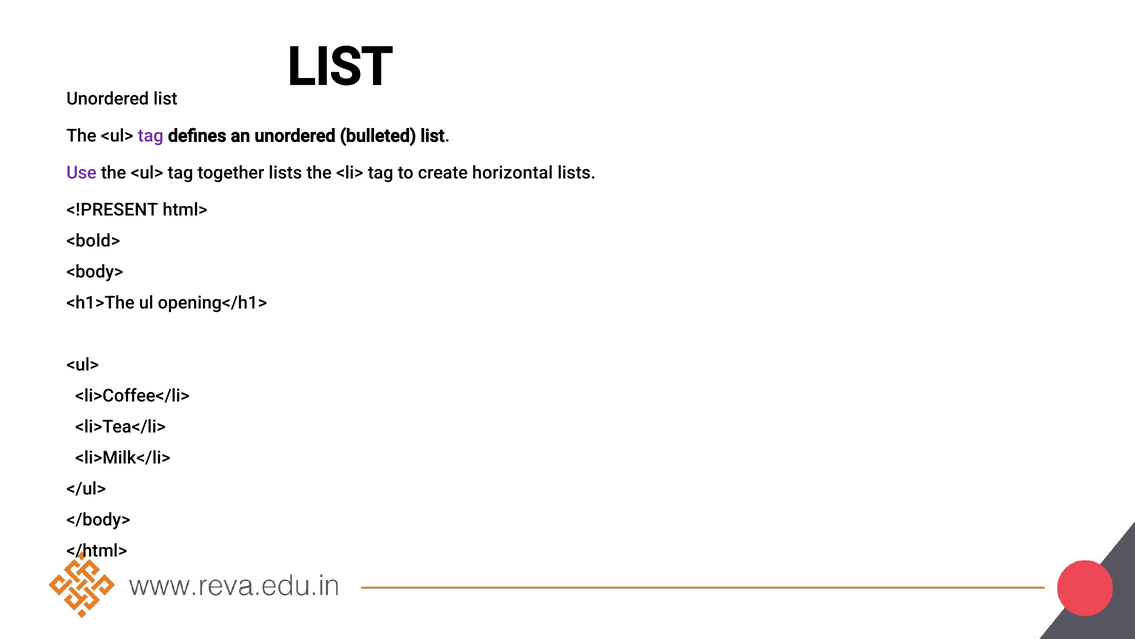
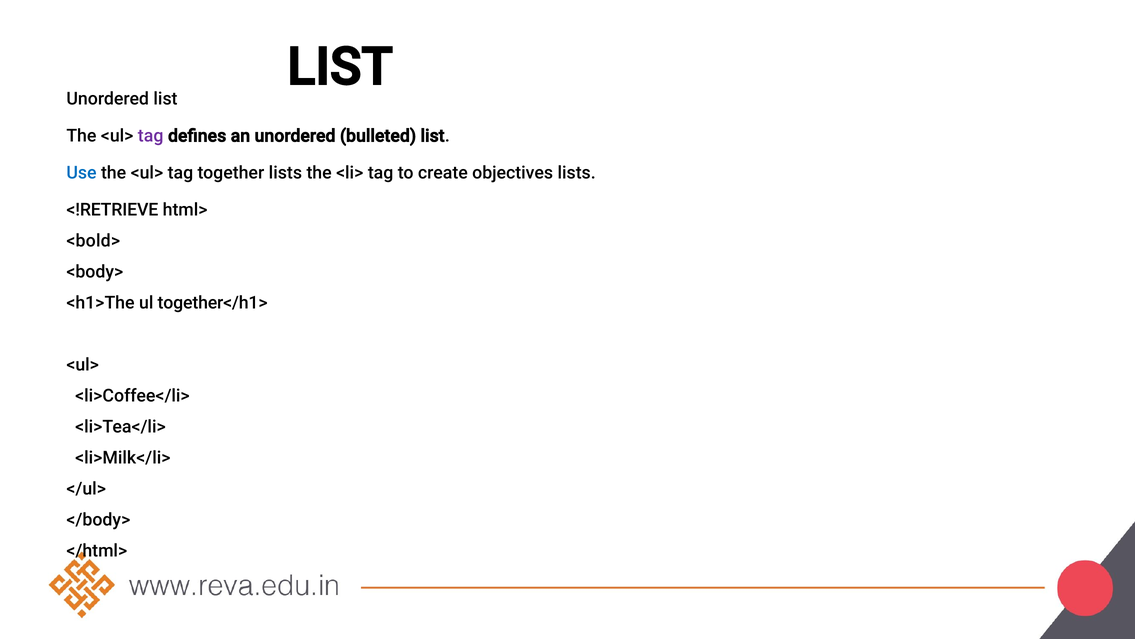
Use colour: purple -> blue
horizontal: horizontal -> objectives
<!PRESENT: <!PRESENT -> <!RETRIEVE
opening</h1>: opening</h1> -> together</h1>
